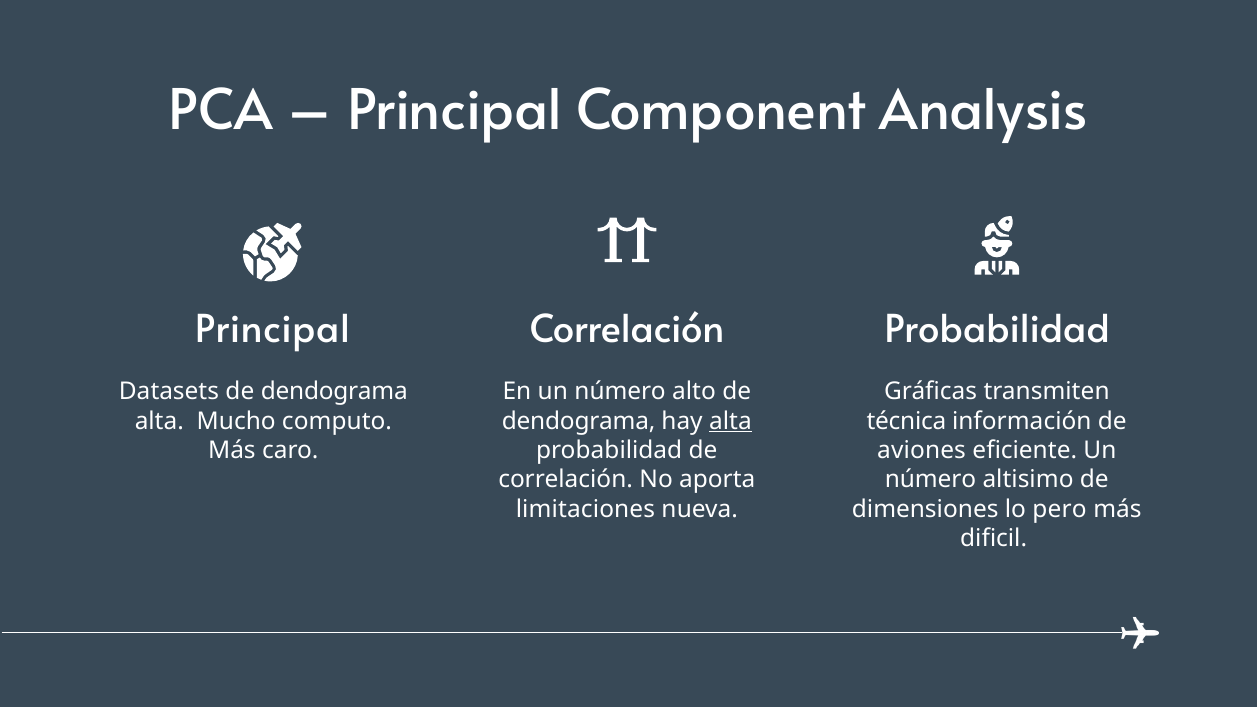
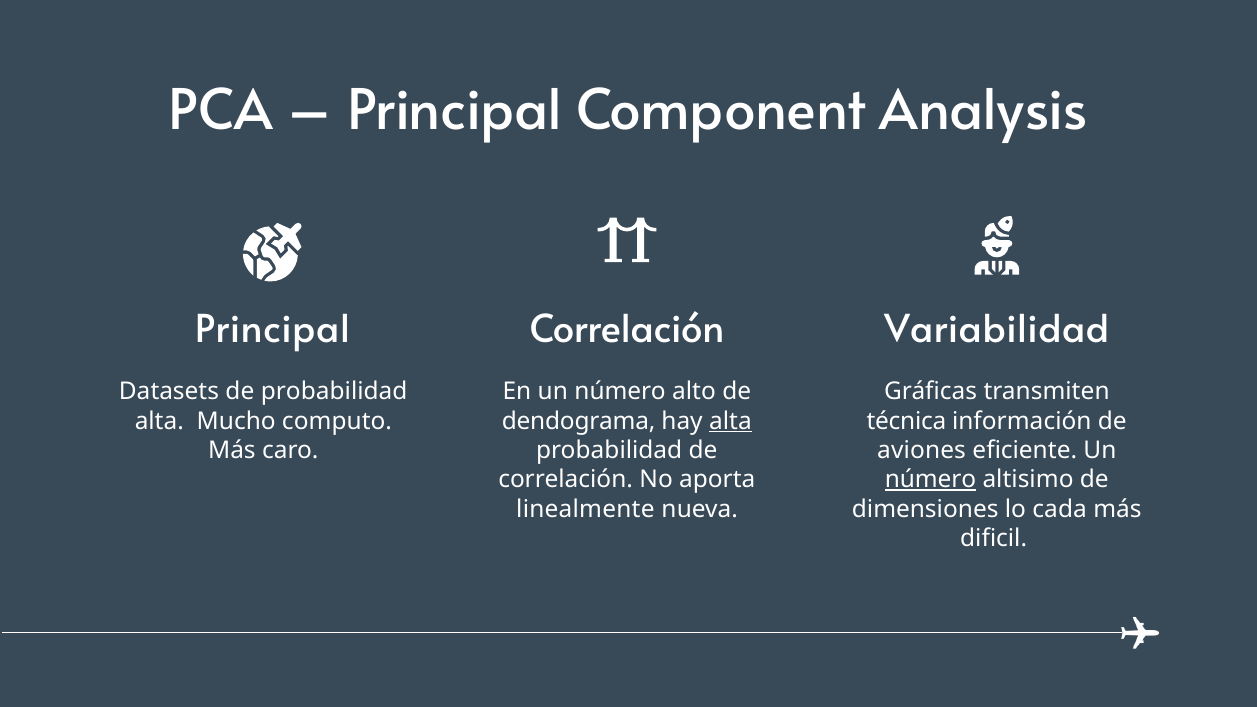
Correlación Probabilidad: Probabilidad -> Variabilidad
Datasets de dendograma: dendograma -> probabilidad
número at (930, 480) underline: none -> present
limitaciones: limitaciones -> linealmente
pero: pero -> cada
